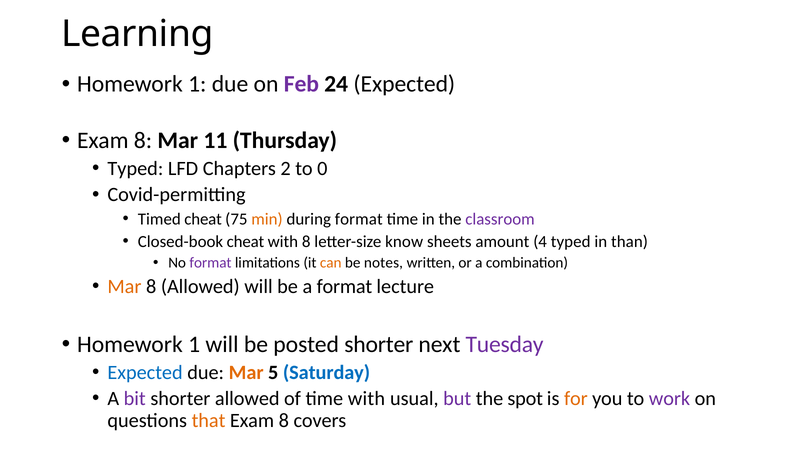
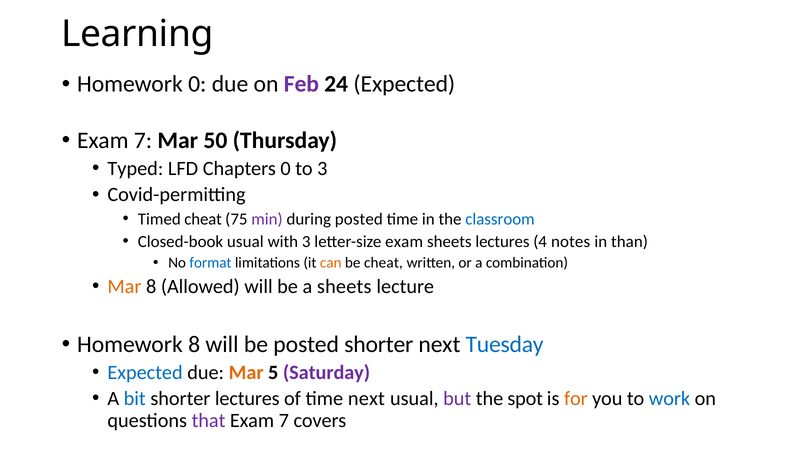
1 at (197, 84): 1 -> 0
8 at (143, 141): 8 -> 7
11: 11 -> 50
Chapters 2: 2 -> 0
to 0: 0 -> 3
min colour: orange -> purple
during format: format -> posted
classroom colour: purple -> blue
Closed-book cheat: cheat -> usual
with 8: 8 -> 3
letter-size know: know -> exam
sheets amount: amount -> lectures
4 typed: typed -> notes
format at (211, 263) colour: purple -> blue
be notes: notes -> cheat
a format: format -> sheets
1 at (194, 345): 1 -> 8
Tuesday colour: purple -> blue
Saturday colour: blue -> purple
bit colour: purple -> blue
shorter allowed: allowed -> lectures
time with: with -> next
work colour: purple -> blue
that colour: orange -> purple
8 at (284, 421): 8 -> 7
